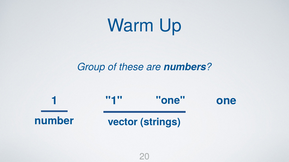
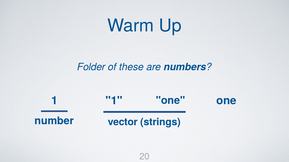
Group: Group -> Folder
